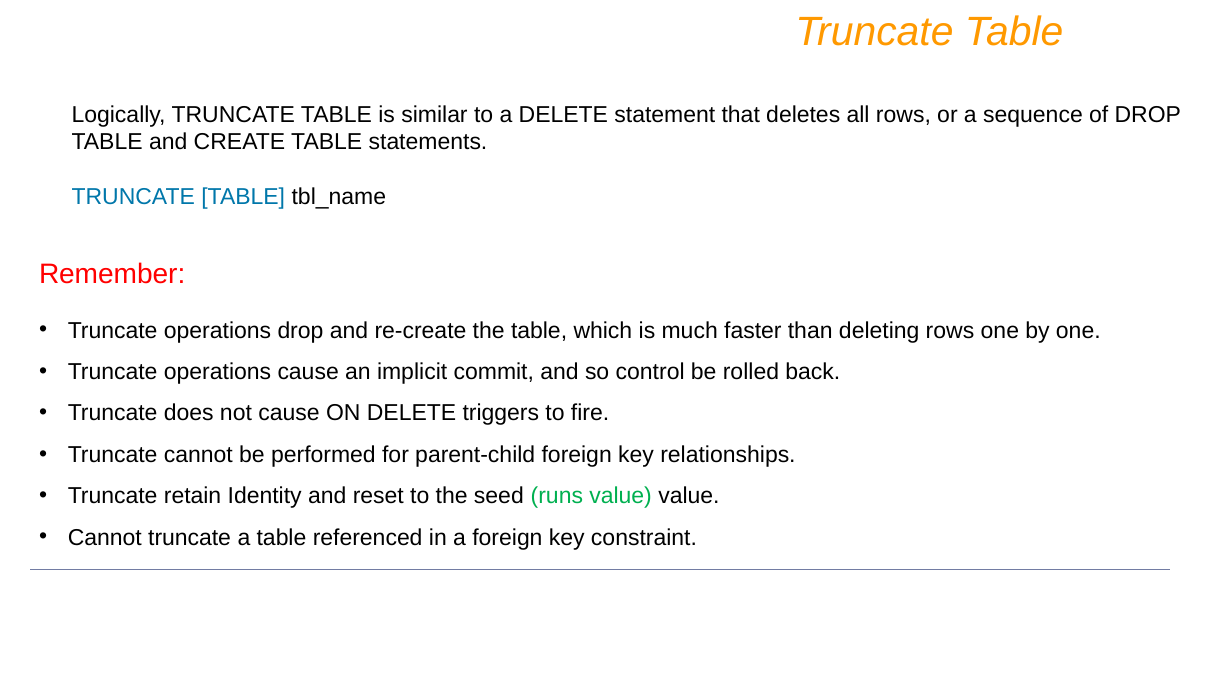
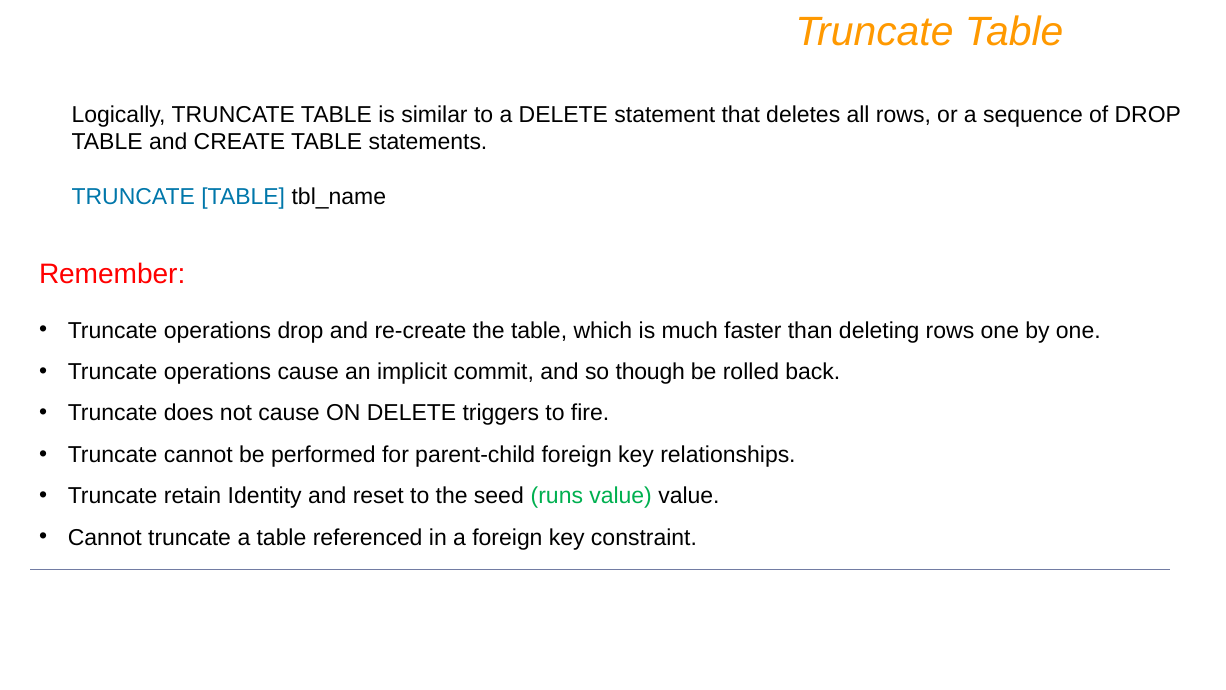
control: control -> though
